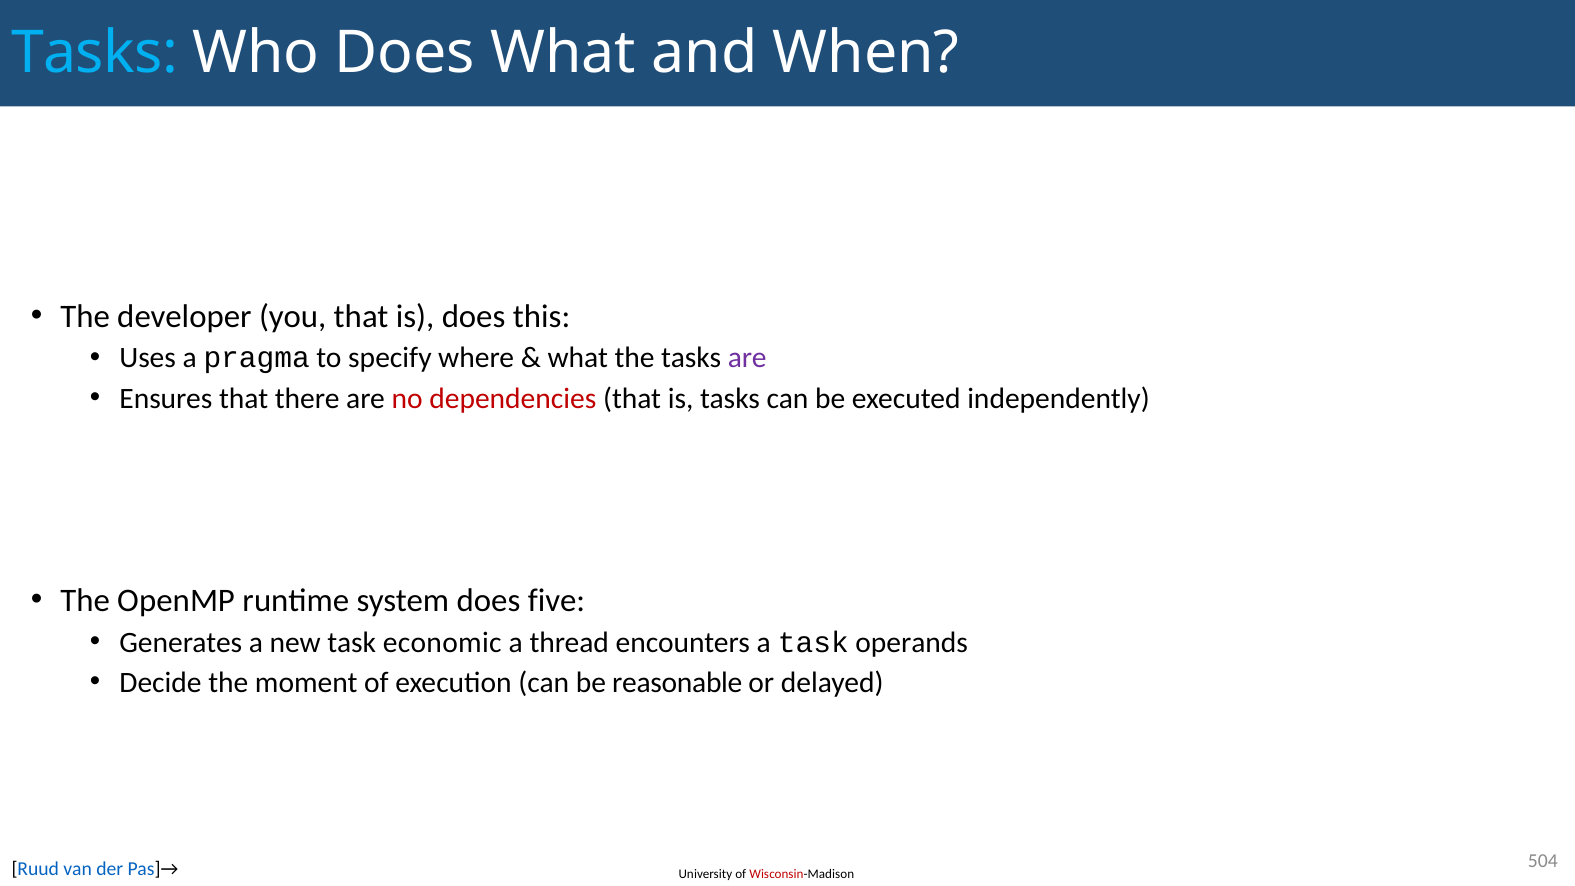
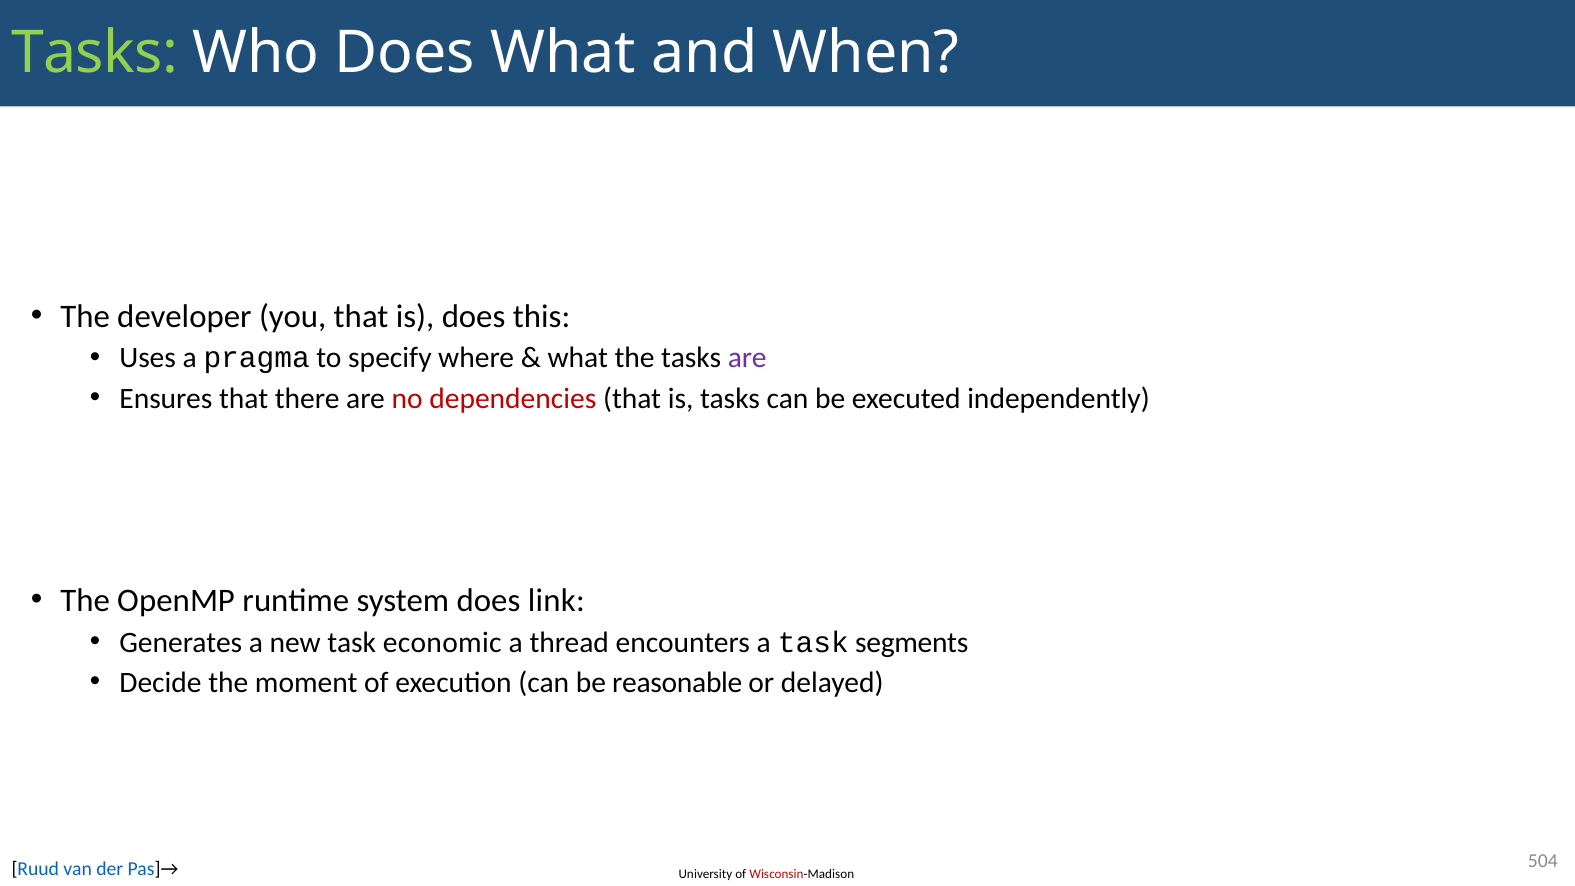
Tasks at (95, 53) colour: light blue -> light green
five: five -> link
operands: operands -> segments
